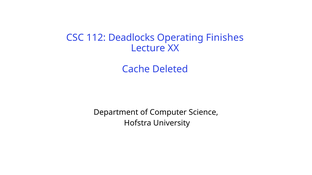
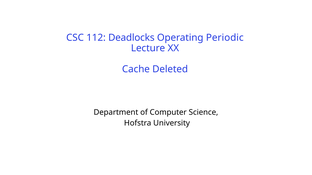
Finishes: Finishes -> Periodic
